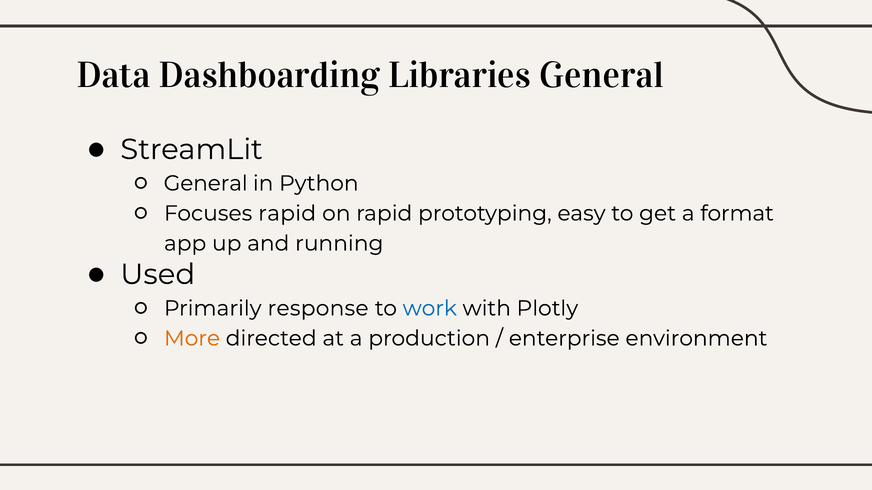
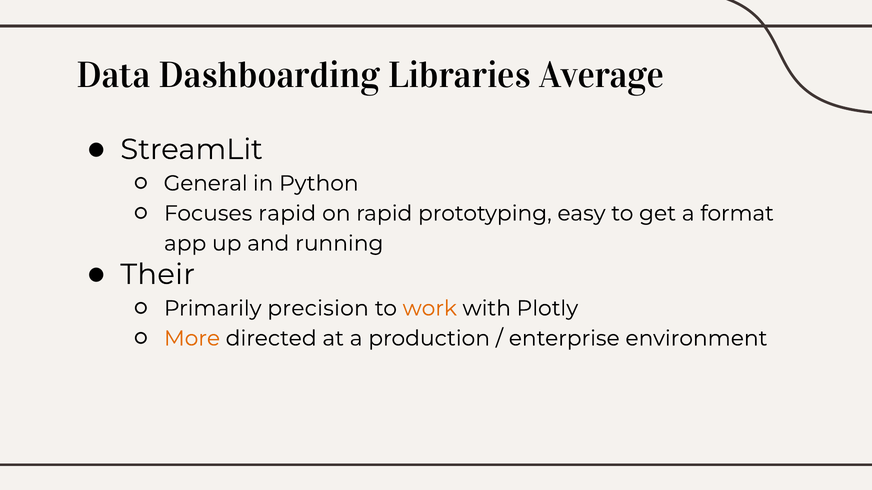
Libraries General: General -> Average
Used: Used -> Their
response: response -> precision
work colour: blue -> orange
